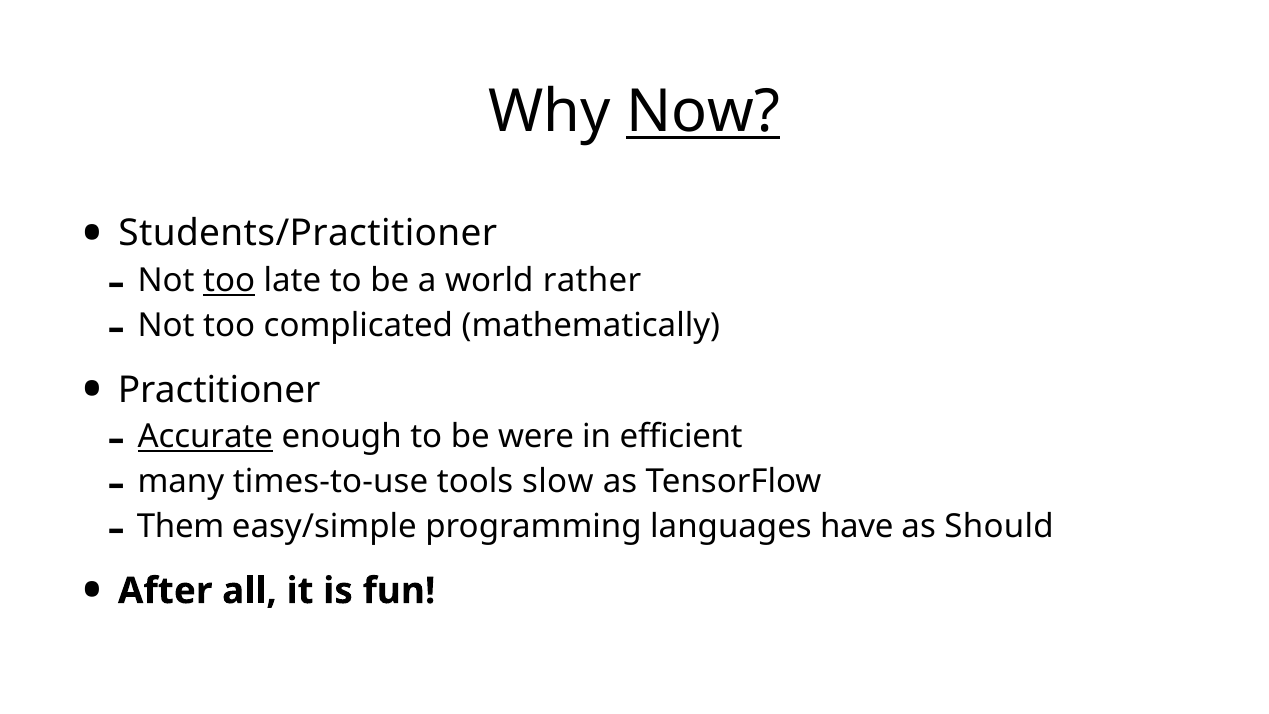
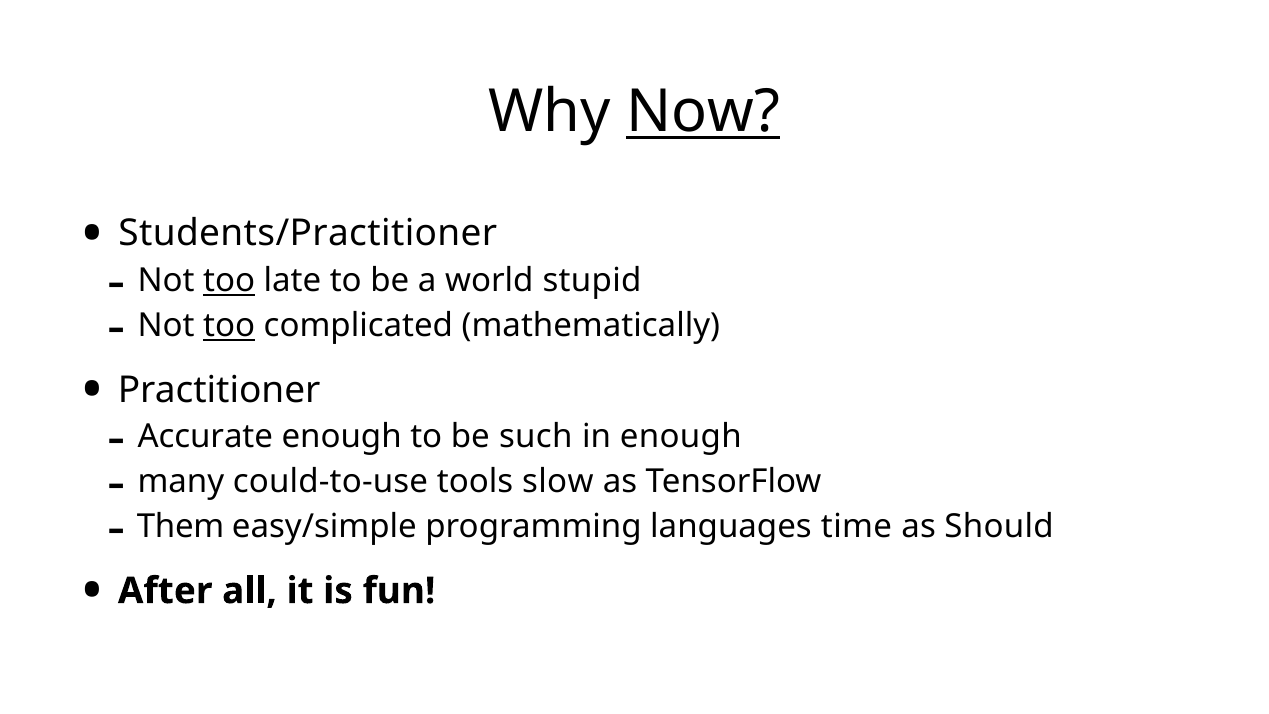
rather: rather -> stupid
too at (229, 326) underline: none -> present
Accurate underline: present -> none
were: were -> such
in efficient: efficient -> enough
times-to-use: times-to-use -> could-to-use
have: have -> time
